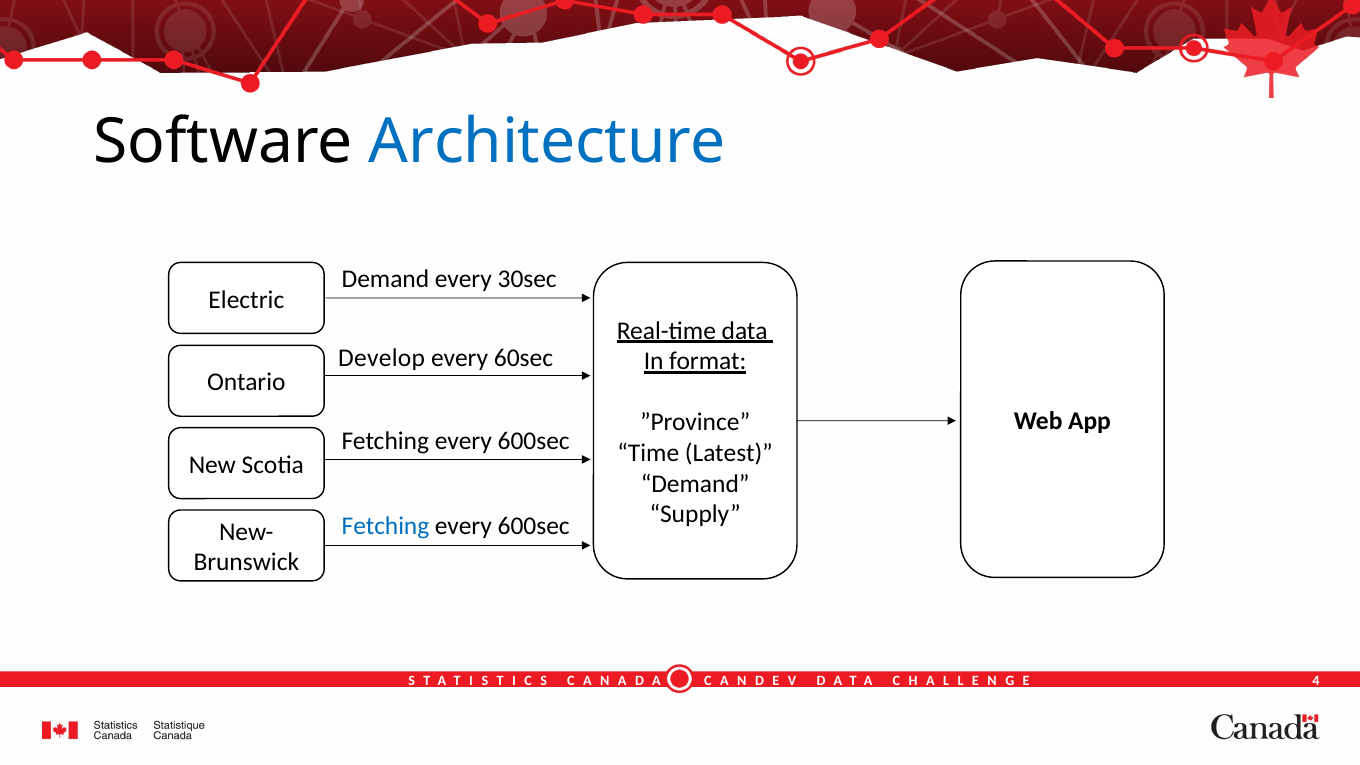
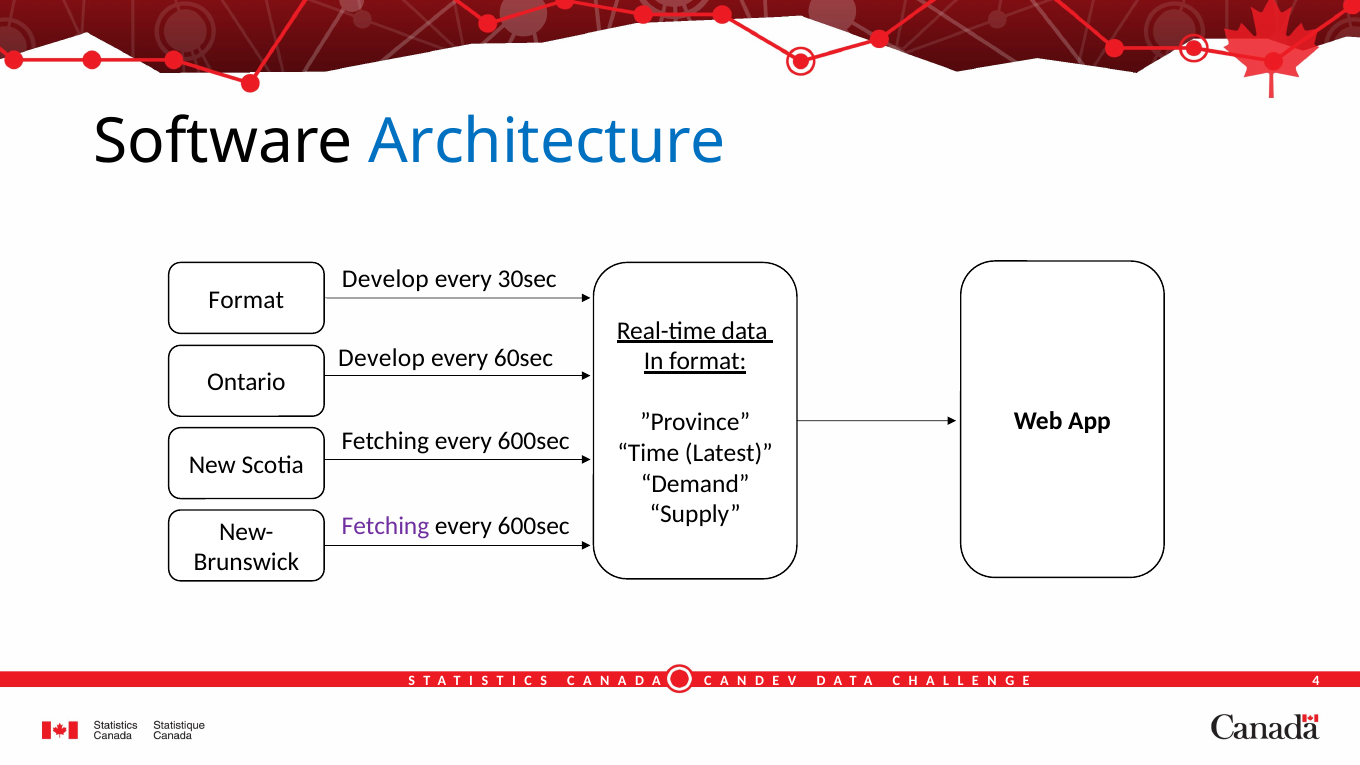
Demand at (385, 279): Demand -> Develop
Electric at (246, 300): Electric -> Format
Fetching at (385, 526) colour: blue -> purple
